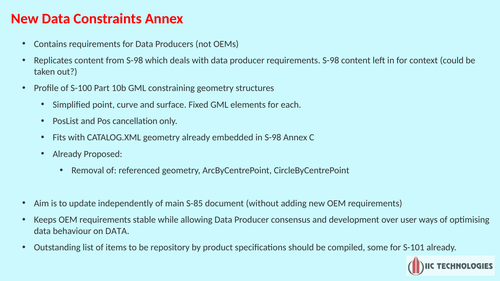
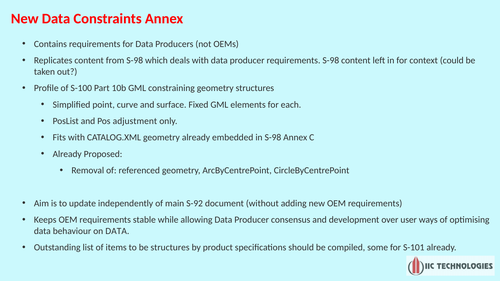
cancellation: cancellation -> adjustment
S-85: S-85 -> S-92
be repository: repository -> structures
